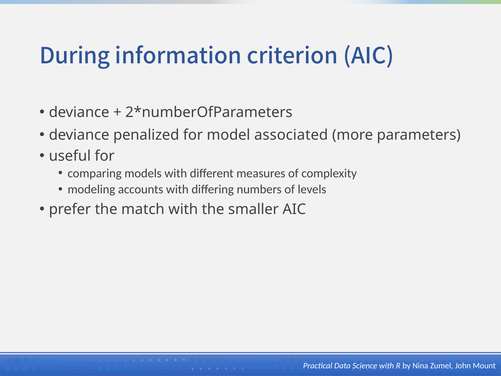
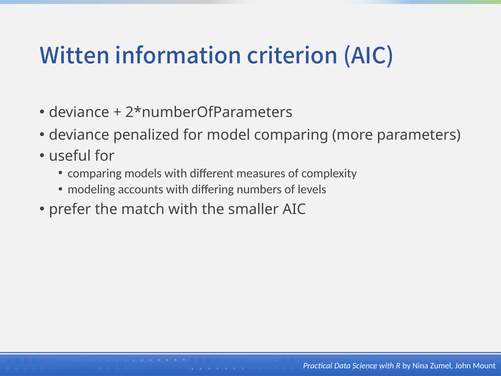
During: During -> Witten
model associated: associated -> comparing
